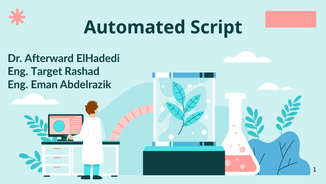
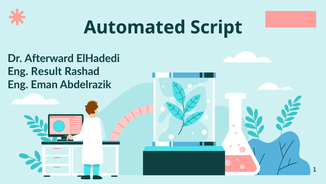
Target: Target -> Result
